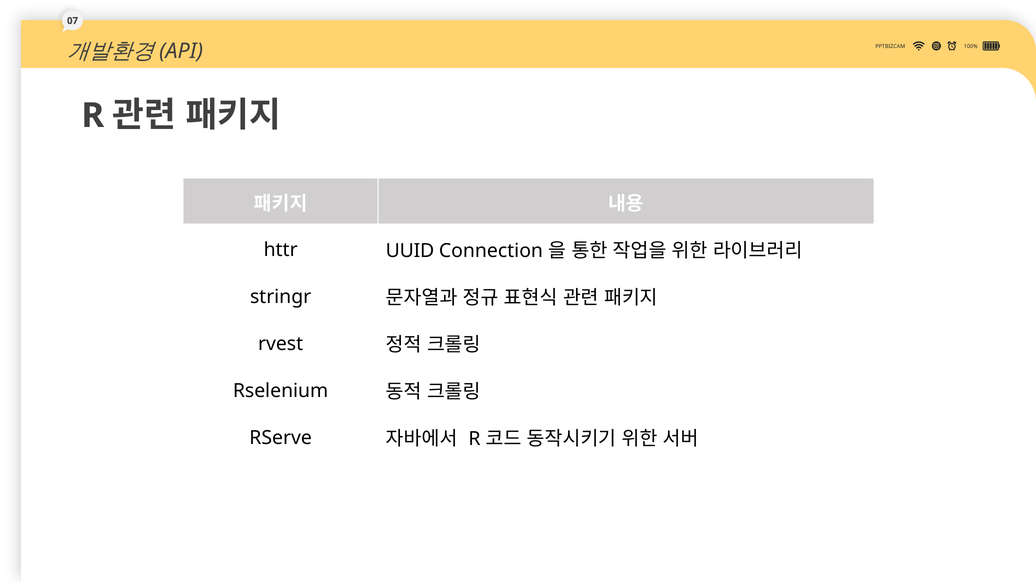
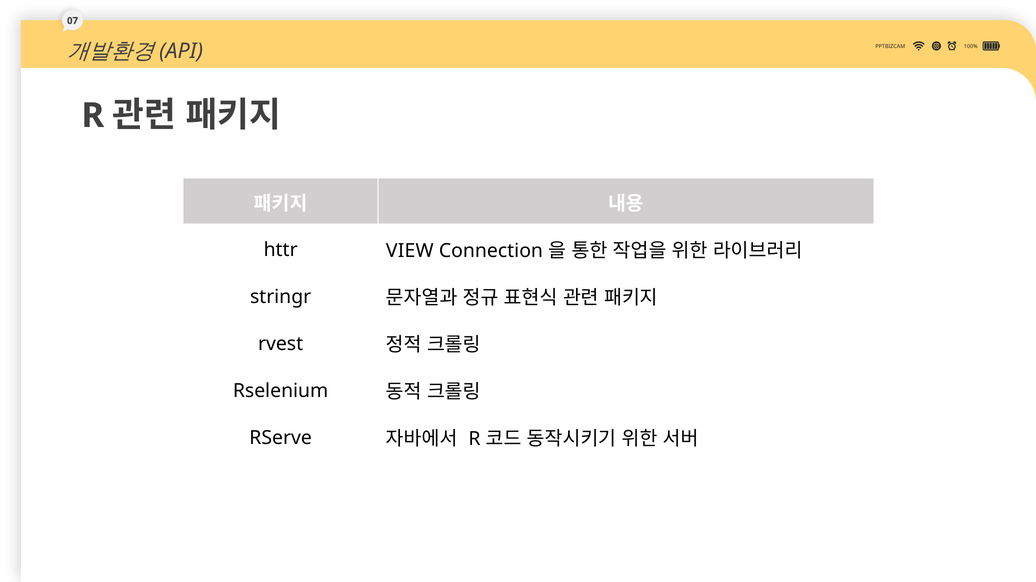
UUID: UUID -> VIEW
